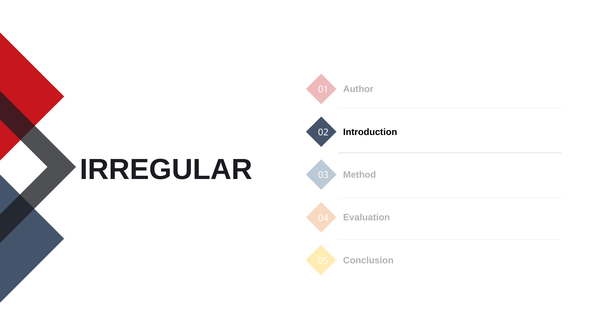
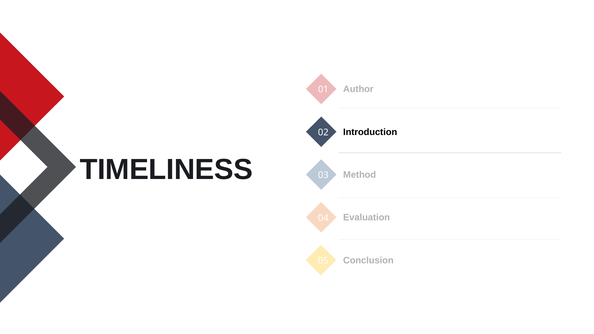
IRREGULAR: IRREGULAR -> TIMELINESS
